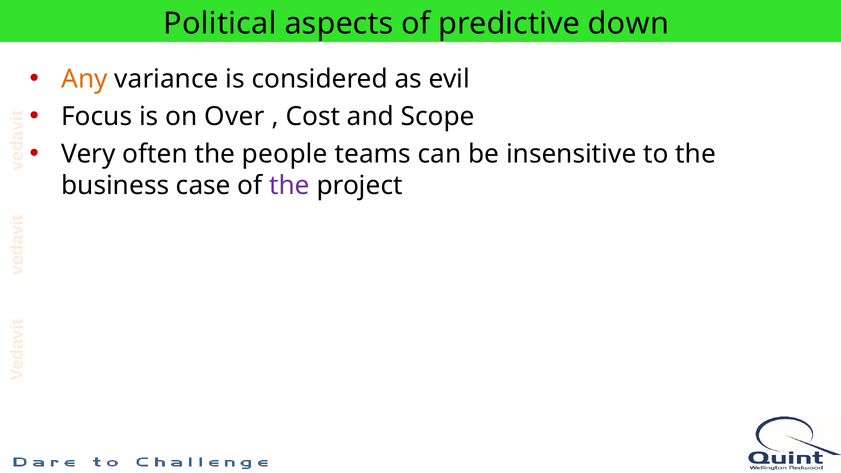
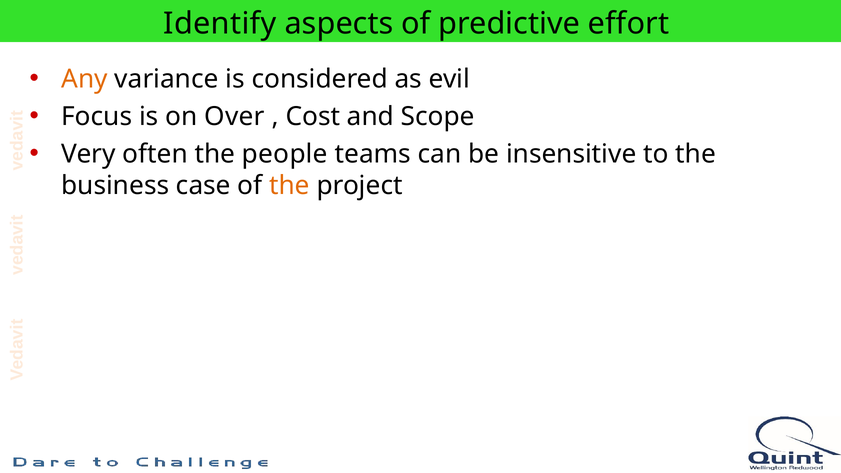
Political: Political -> Identify
down: down -> effort
the at (290, 186) colour: purple -> orange
